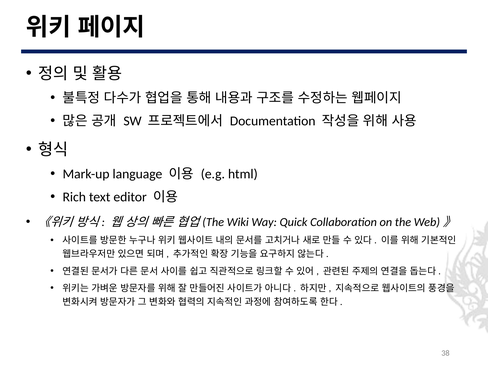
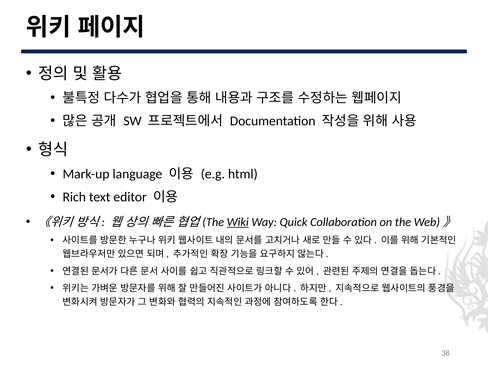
Wiki underline: none -> present
